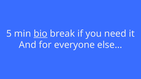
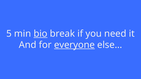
everyone underline: none -> present
